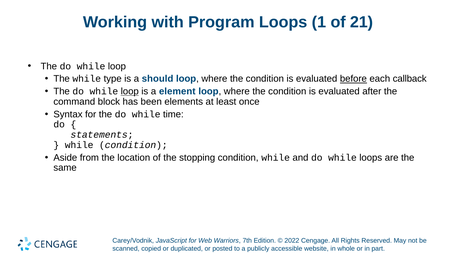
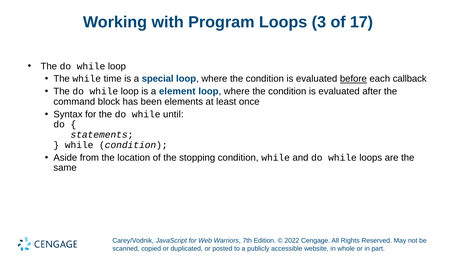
1: 1 -> 3
21: 21 -> 17
type: type -> time
should: should -> special
loop at (130, 92) underline: present -> none
time: time -> until
